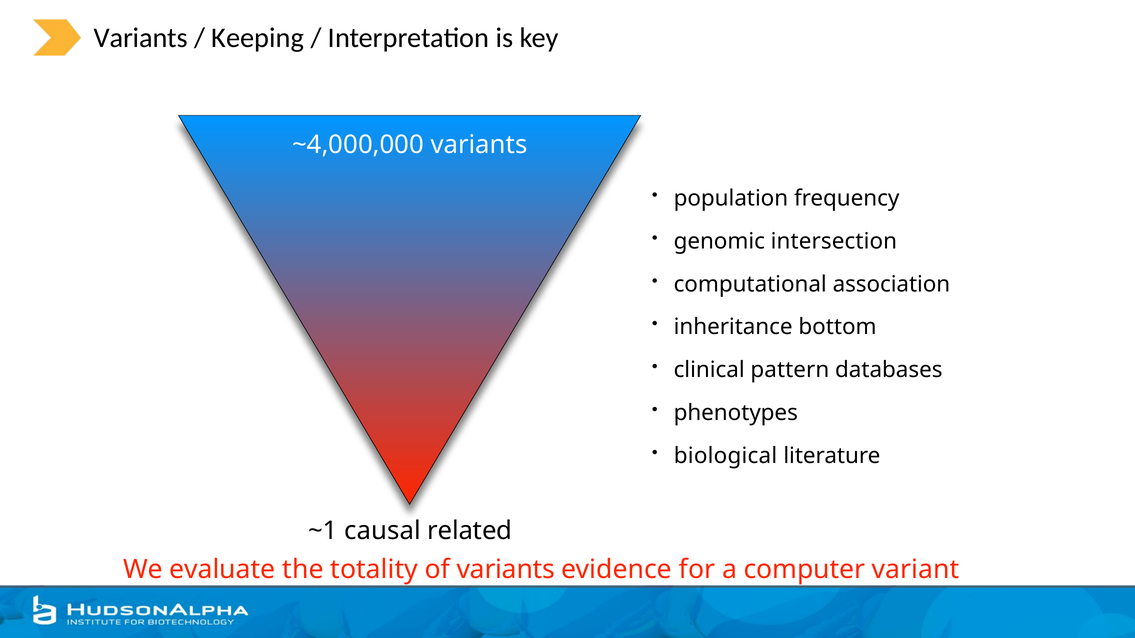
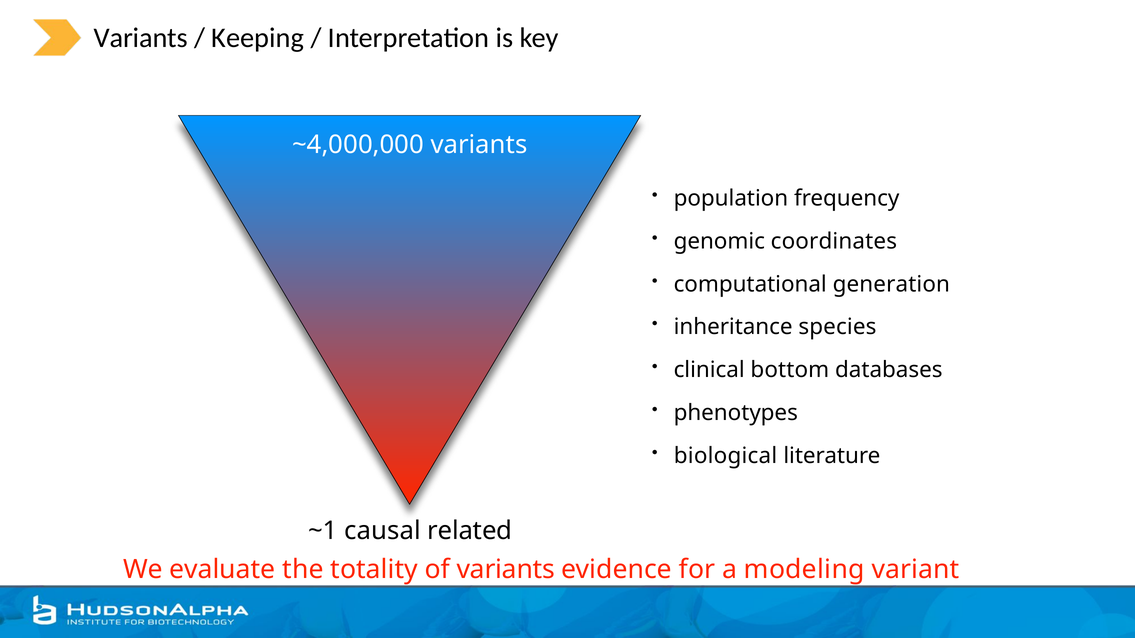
intersection: intersection -> coordinates
association: association -> generation
bottom: bottom -> species
pattern: pattern -> bottom
computer: computer -> modeling
